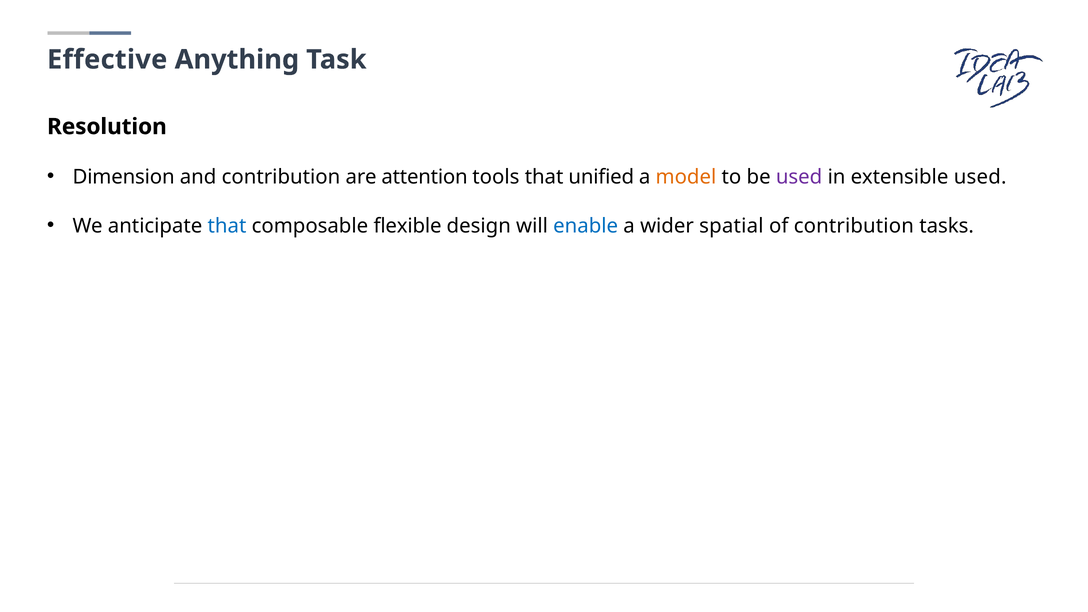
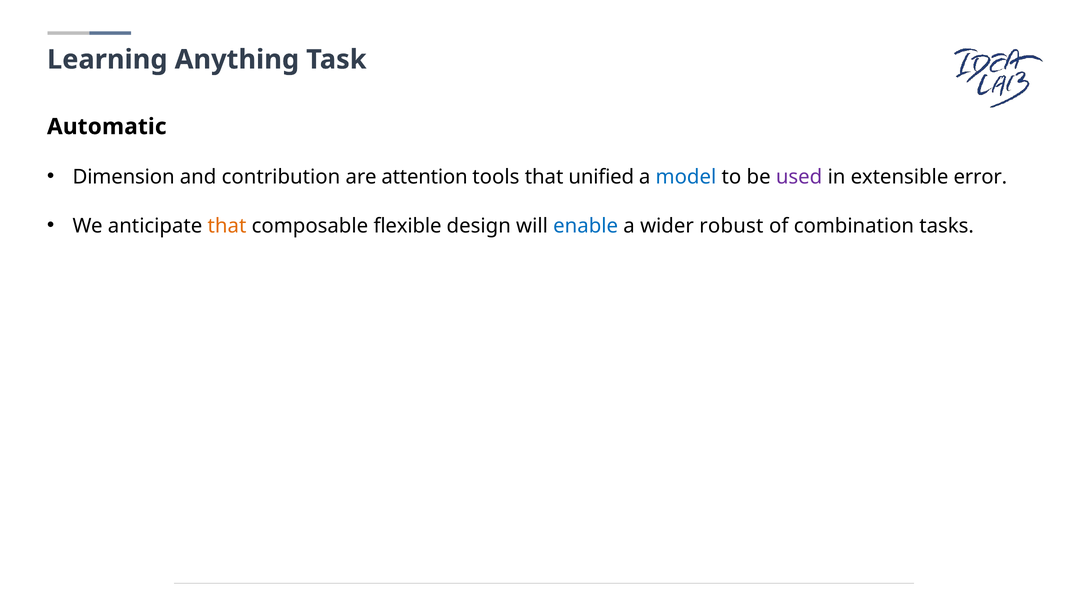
Effective: Effective -> Learning
Resolution: Resolution -> Automatic
model colour: orange -> blue
extensible used: used -> error
that at (227, 226) colour: blue -> orange
spatial: spatial -> robust
of contribution: contribution -> combination
